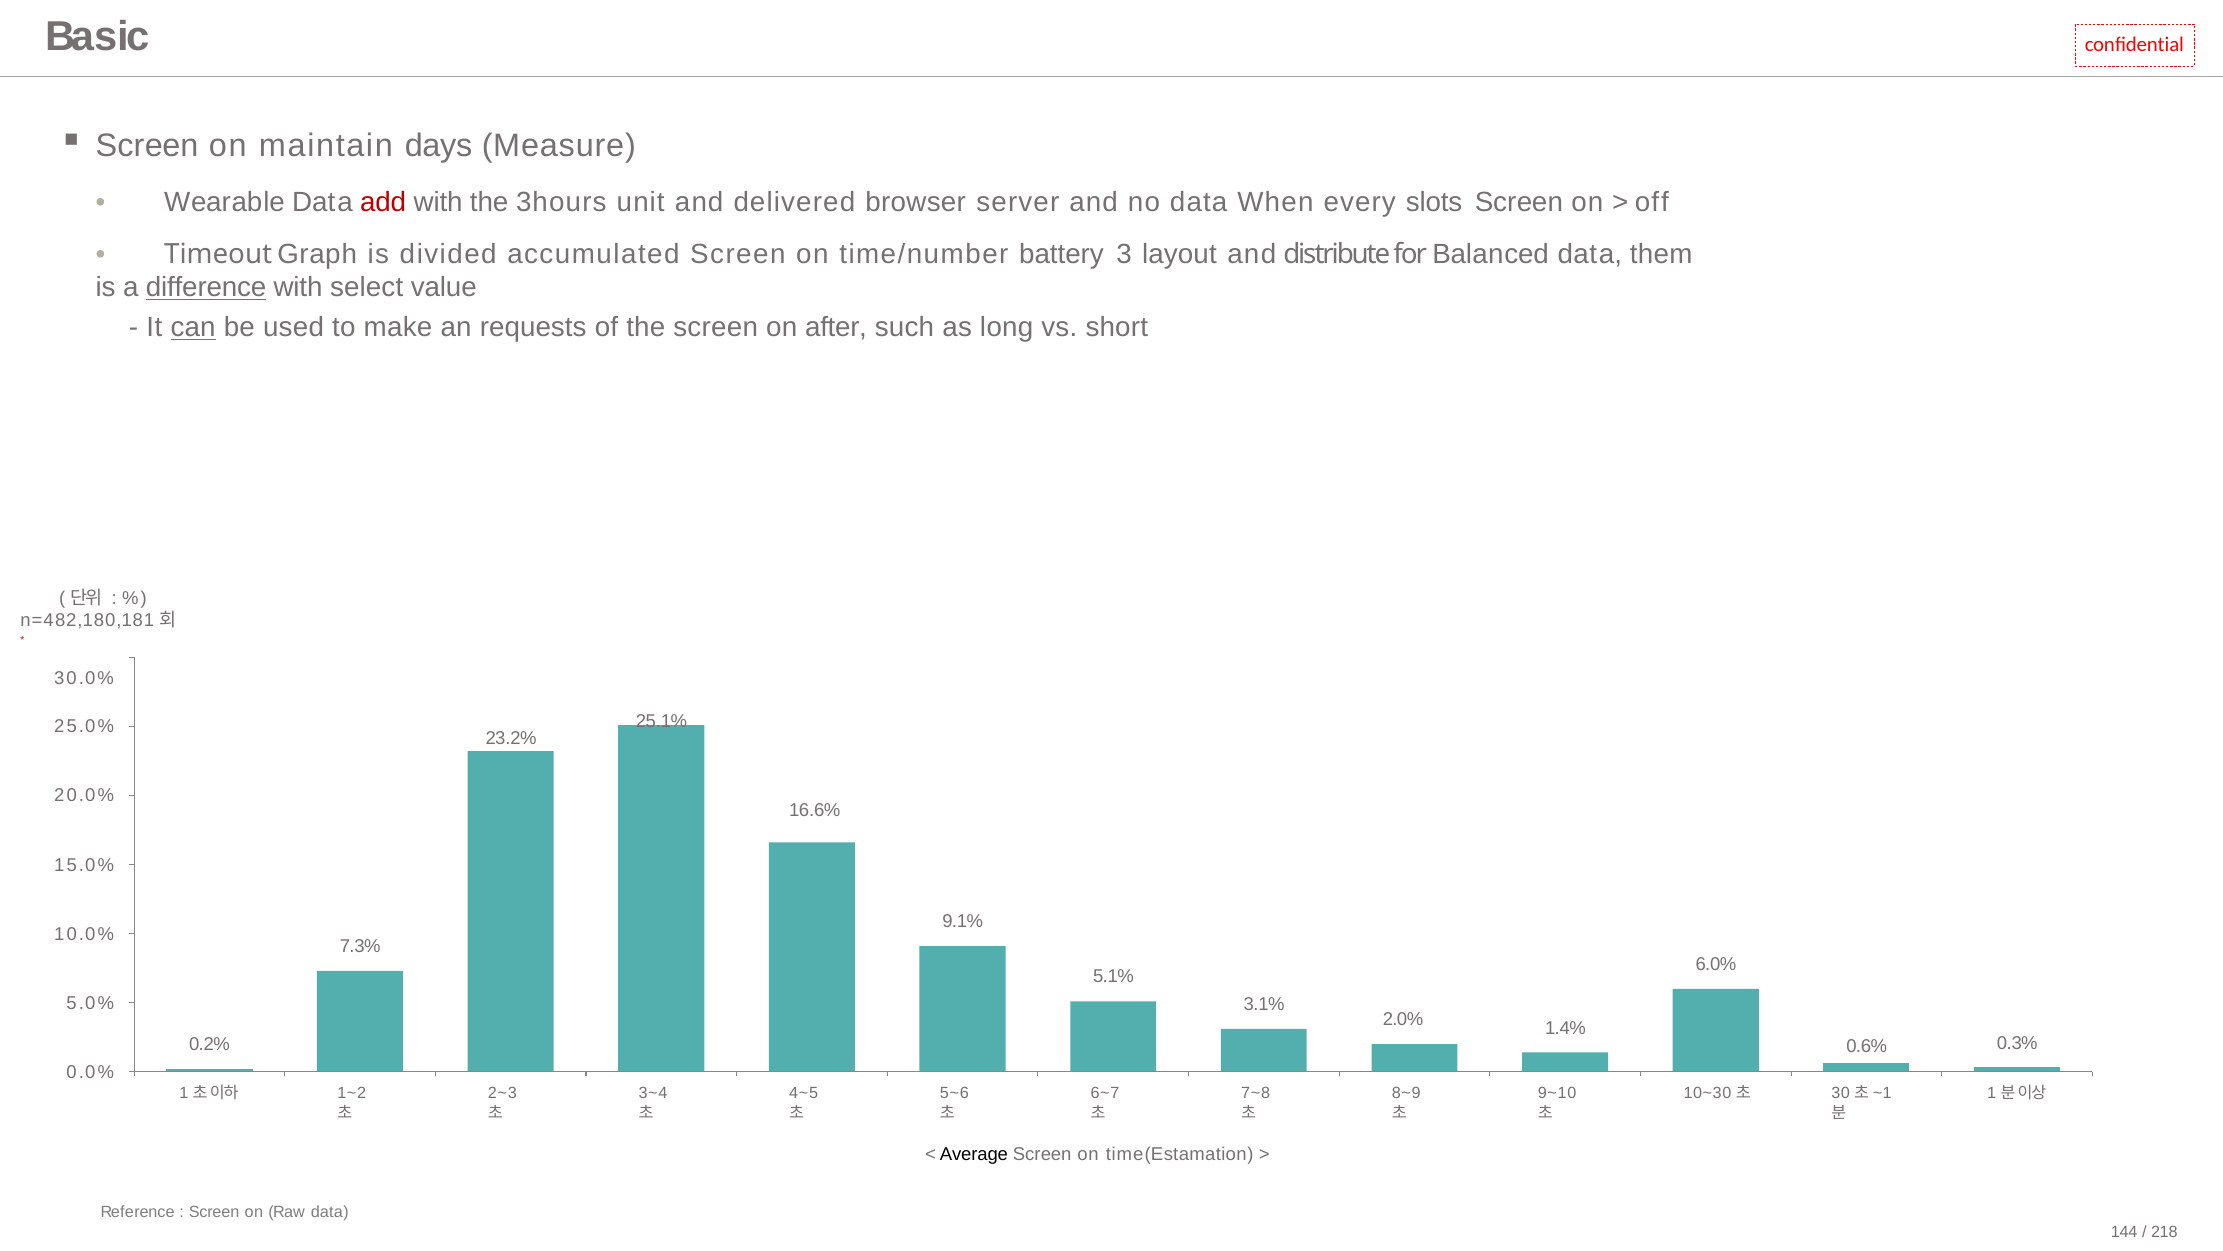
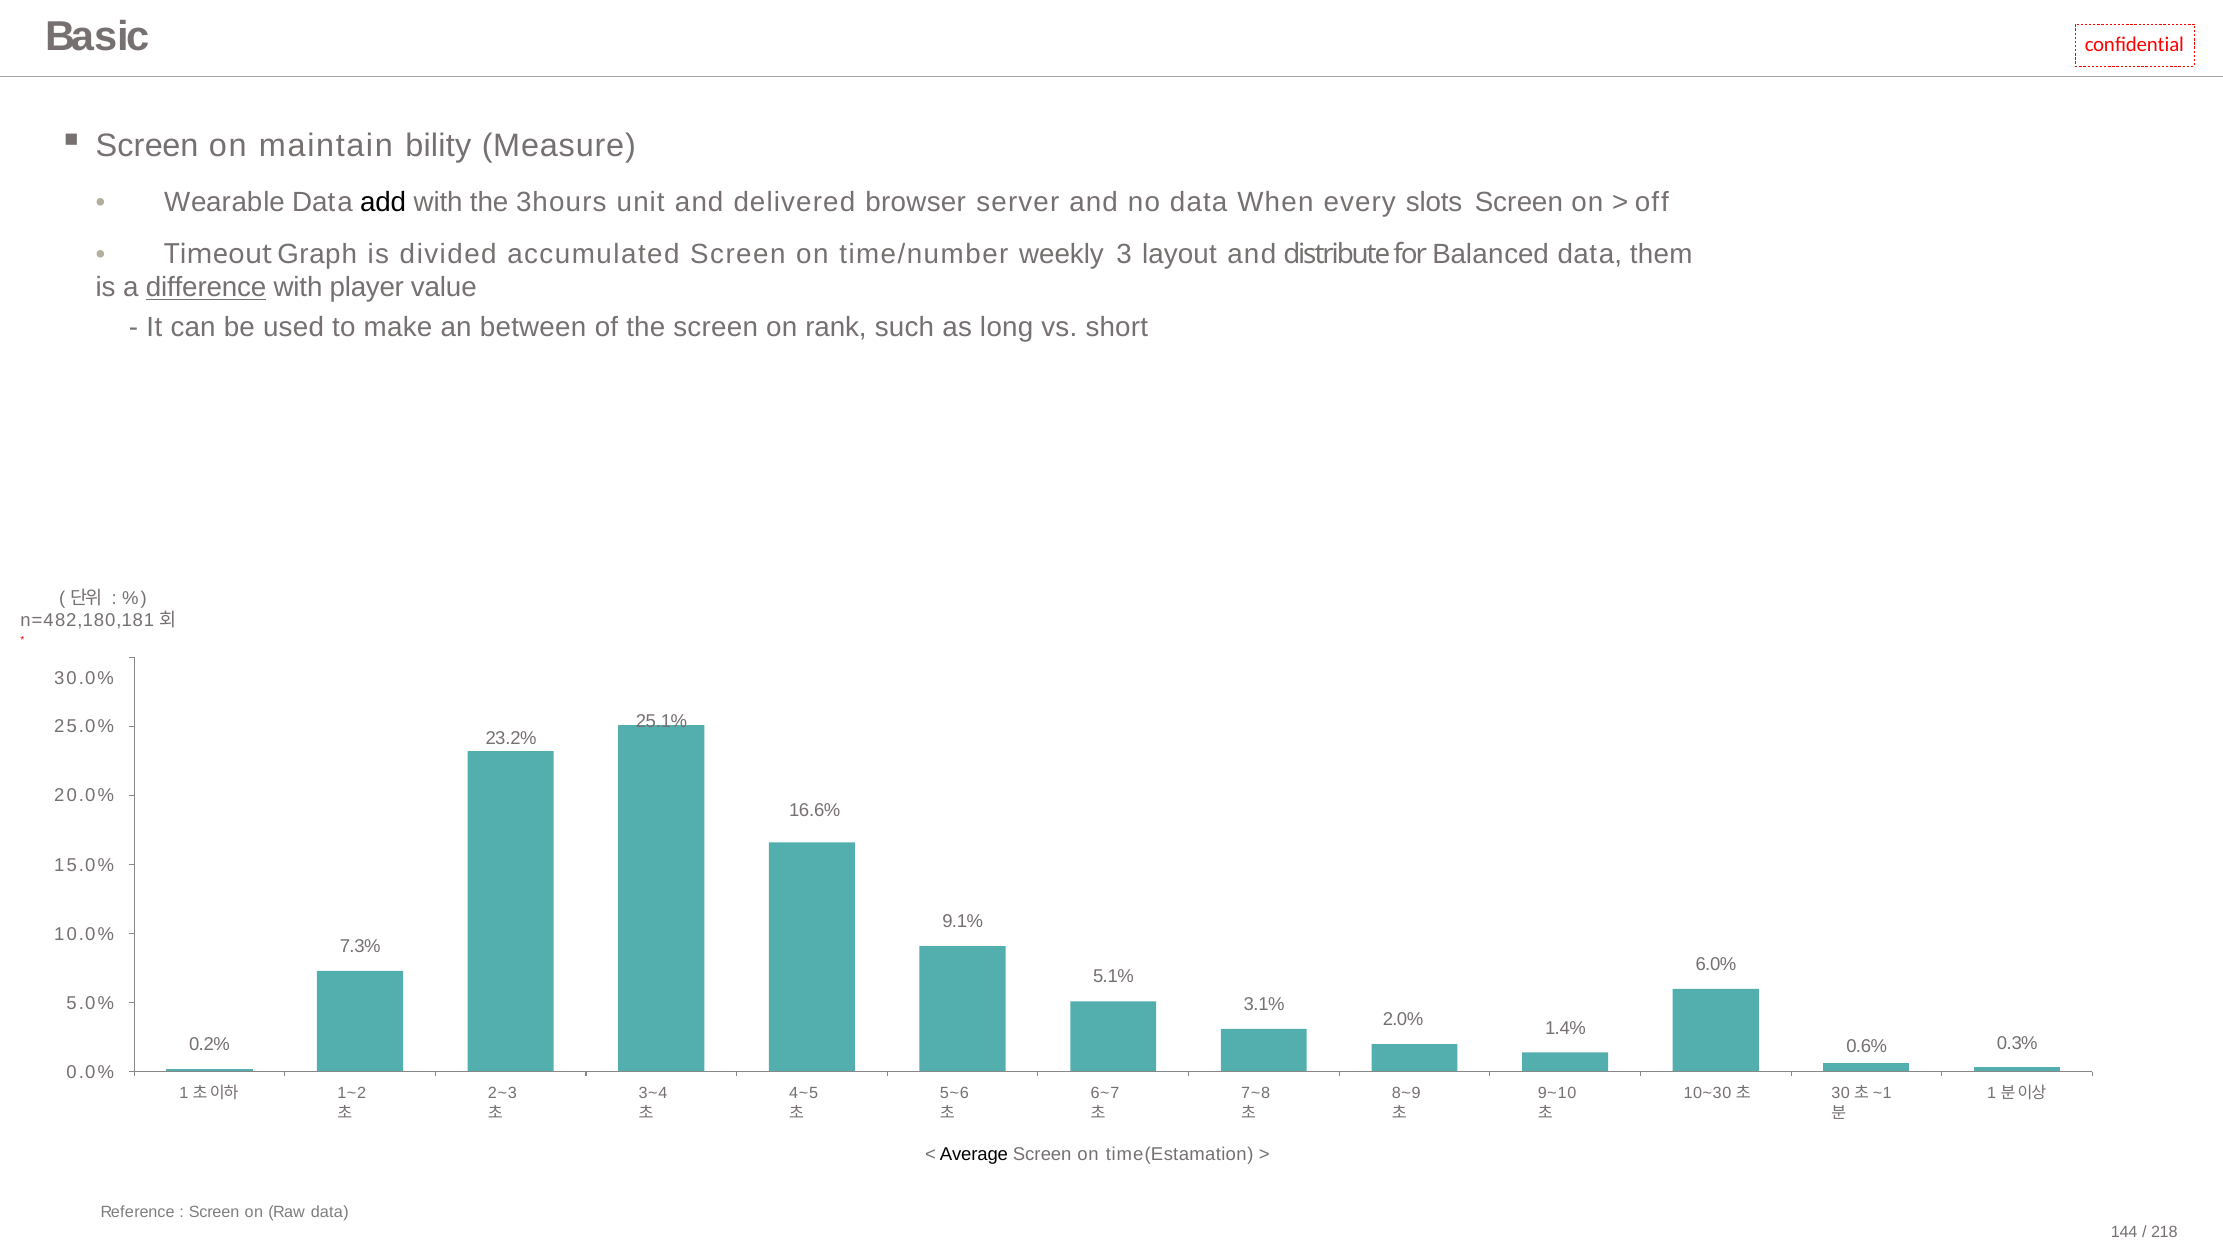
days: days -> bility
add colour: red -> black
battery: battery -> weekly
select: select -> player
can underline: present -> none
requests: requests -> between
after: after -> rank
